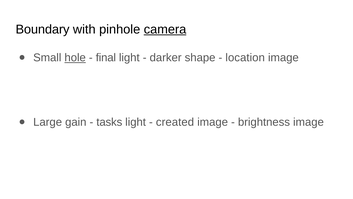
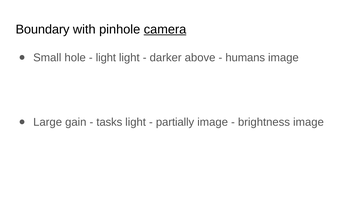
hole underline: present -> none
final at (106, 58): final -> light
shape: shape -> above
location: location -> humans
created: created -> partially
